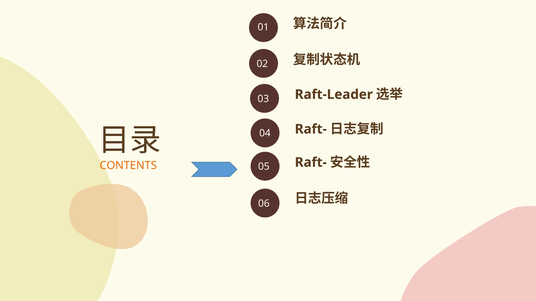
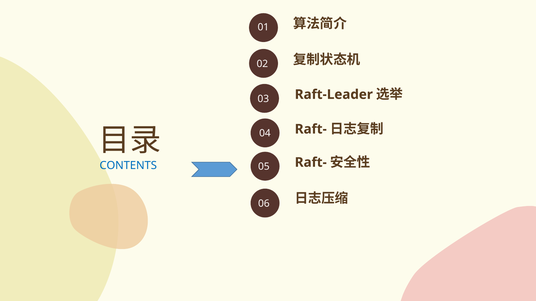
CONTENTS colour: orange -> blue
